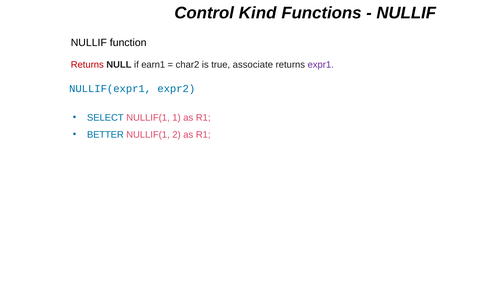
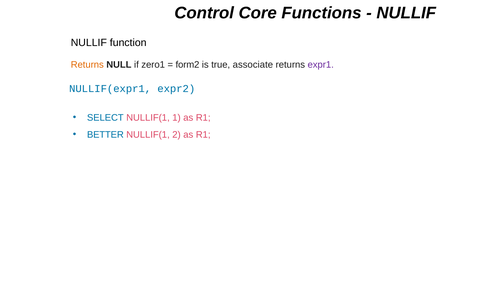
Kind: Kind -> Core
Returns at (87, 65) colour: red -> orange
earn1: earn1 -> zero1
char2: char2 -> form2
